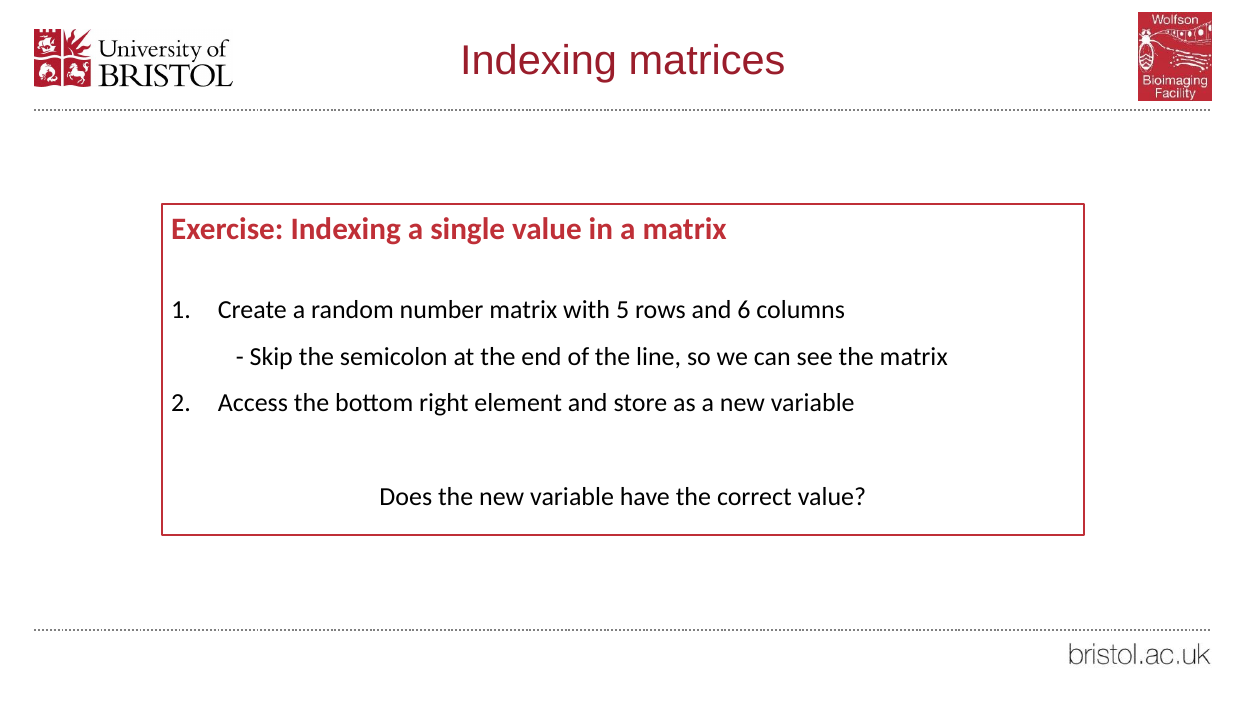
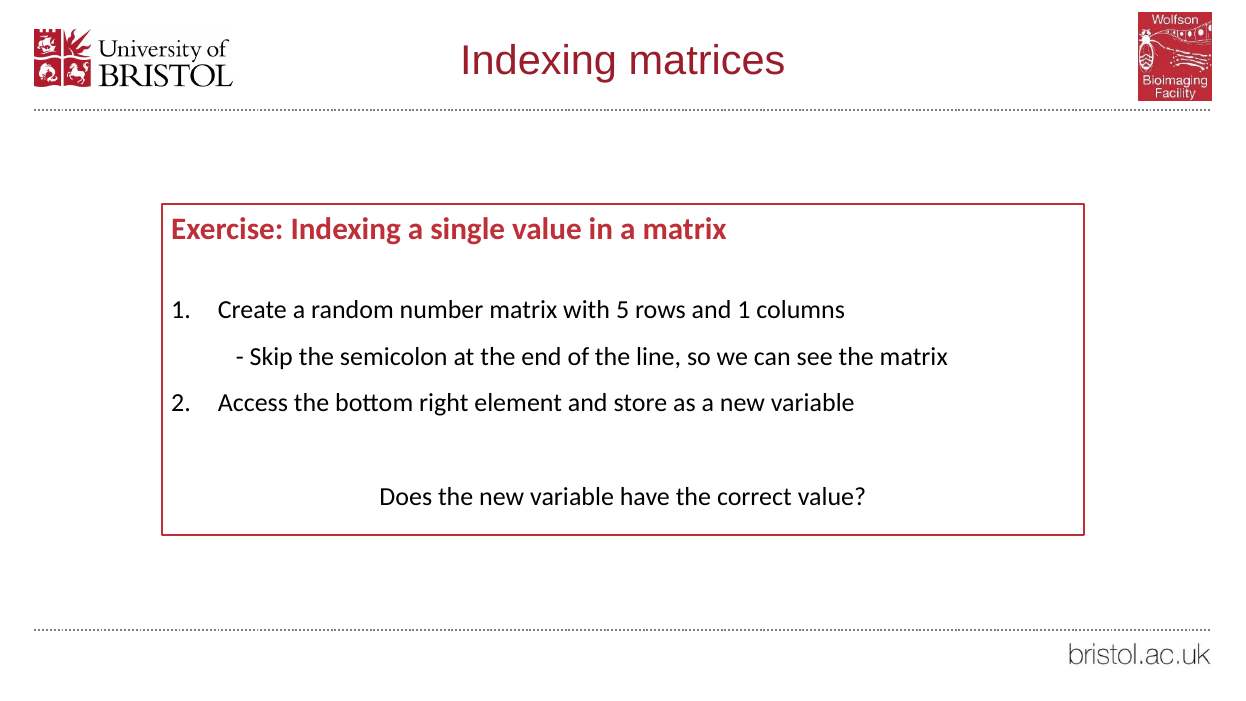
and 6: 6 -> 1
